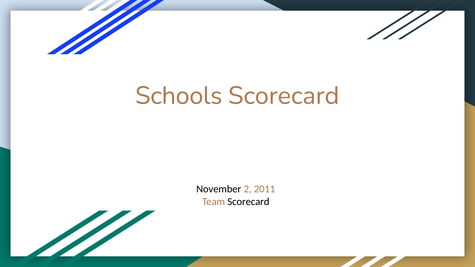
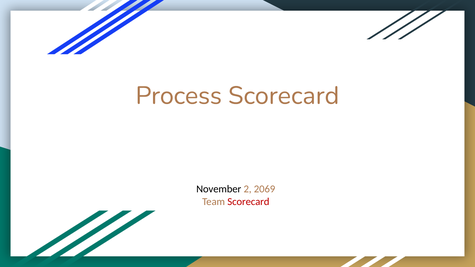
Schools: Schools -> Process
2011: 2011 -> 2069
Scorecard at (248, 202) colour: black -> red
